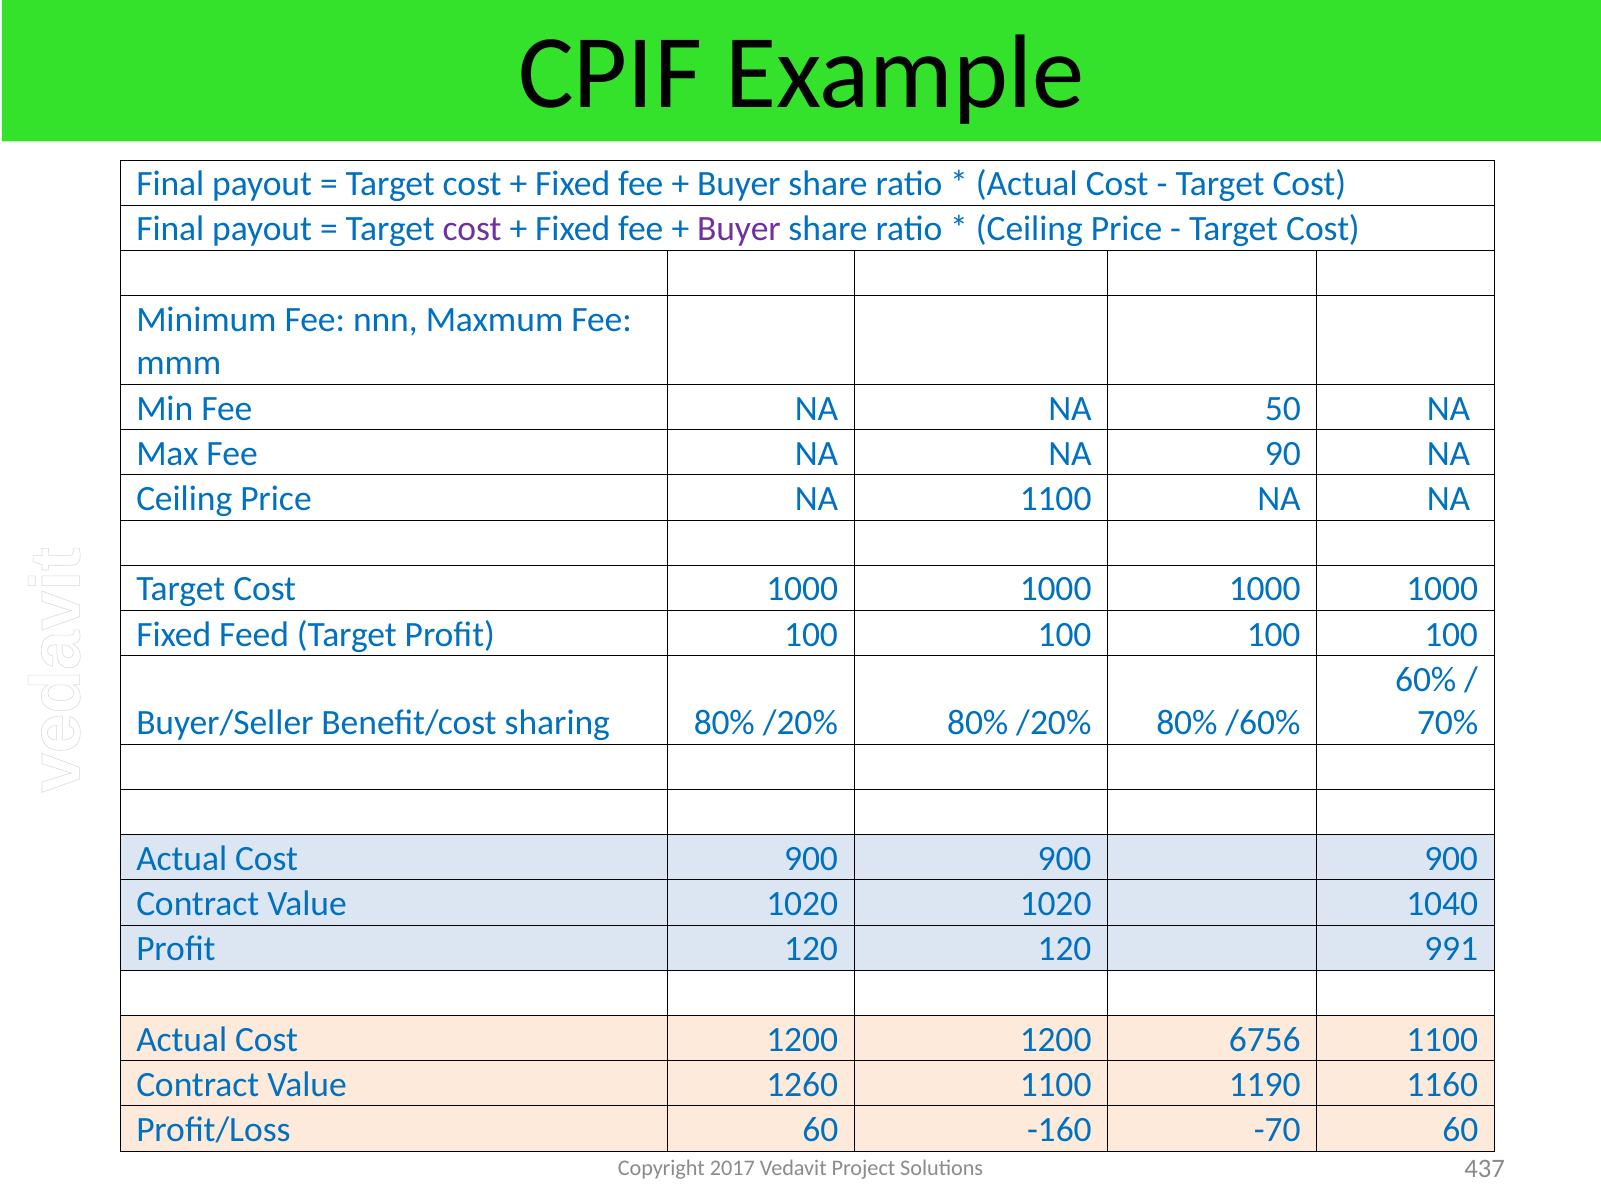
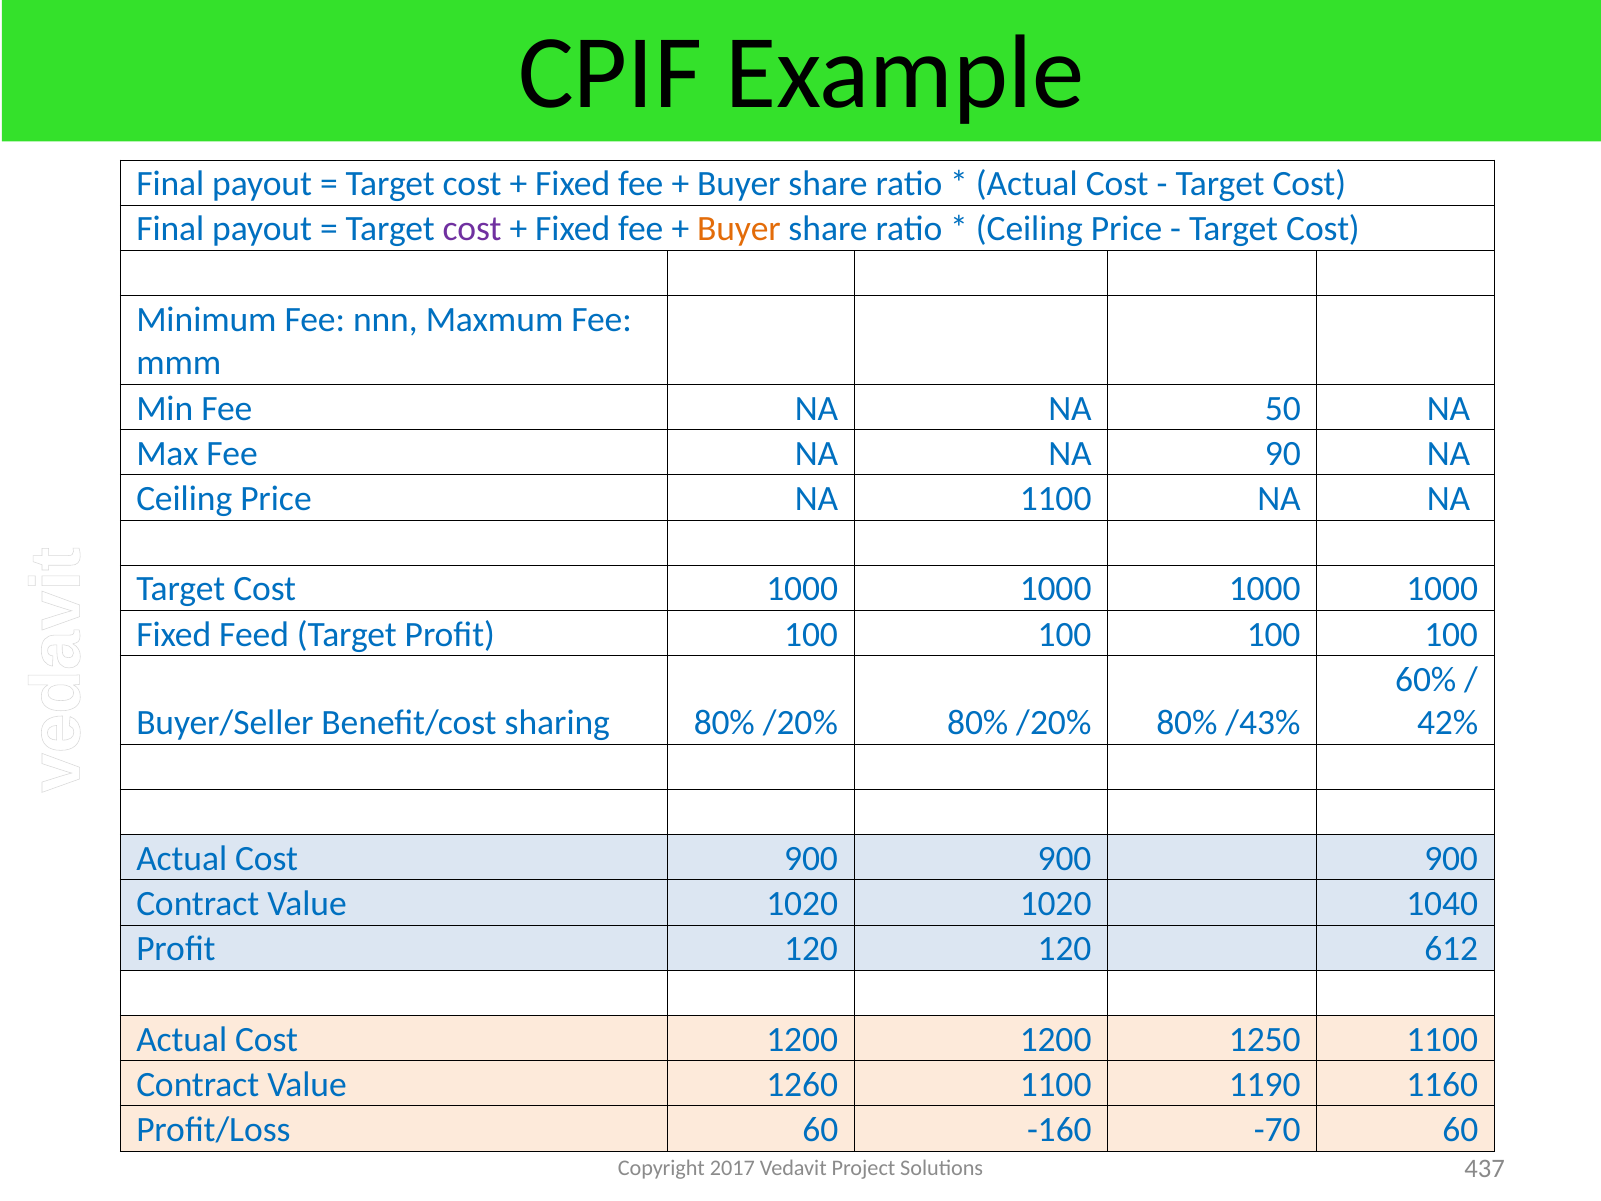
Buyer at (739, 229) colour: purple -> orange
/60%: /60% -> /43%
70%: 70% -> 42%
991: 991 -> 612
6756: 6756 -> 1250
